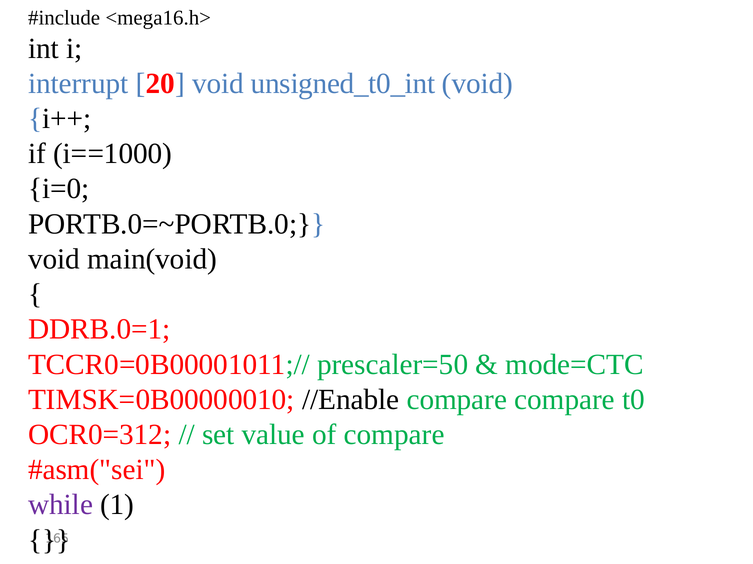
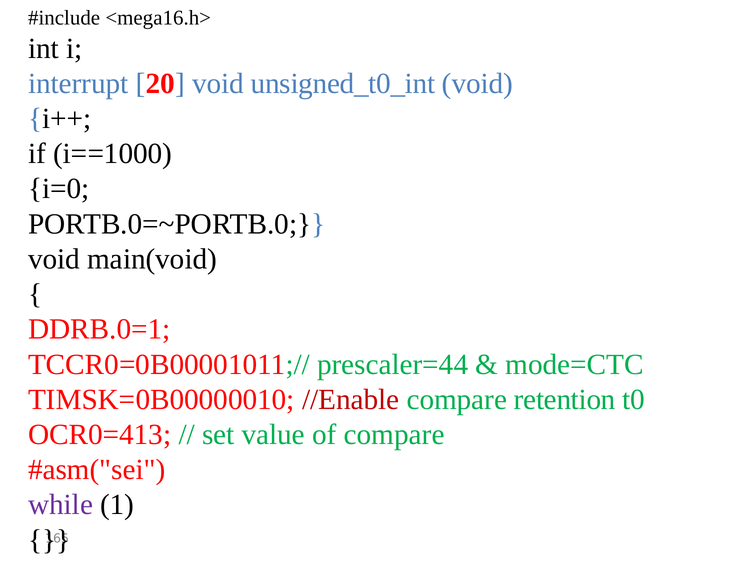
prescaler=50: prescaler=50 -> prescaler=44
//Enable colour: black -> red
compare compare: compare -> retention
OCR0=312: OCR0=312 -> OCR0=413
